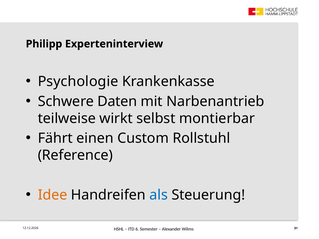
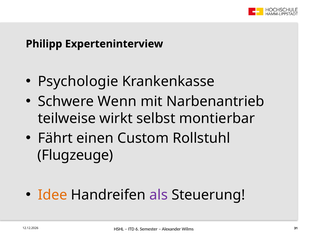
Daten: Daten -> Wenn
Reference: Reference -> Flugzeuge
als colour: blue -> purple
